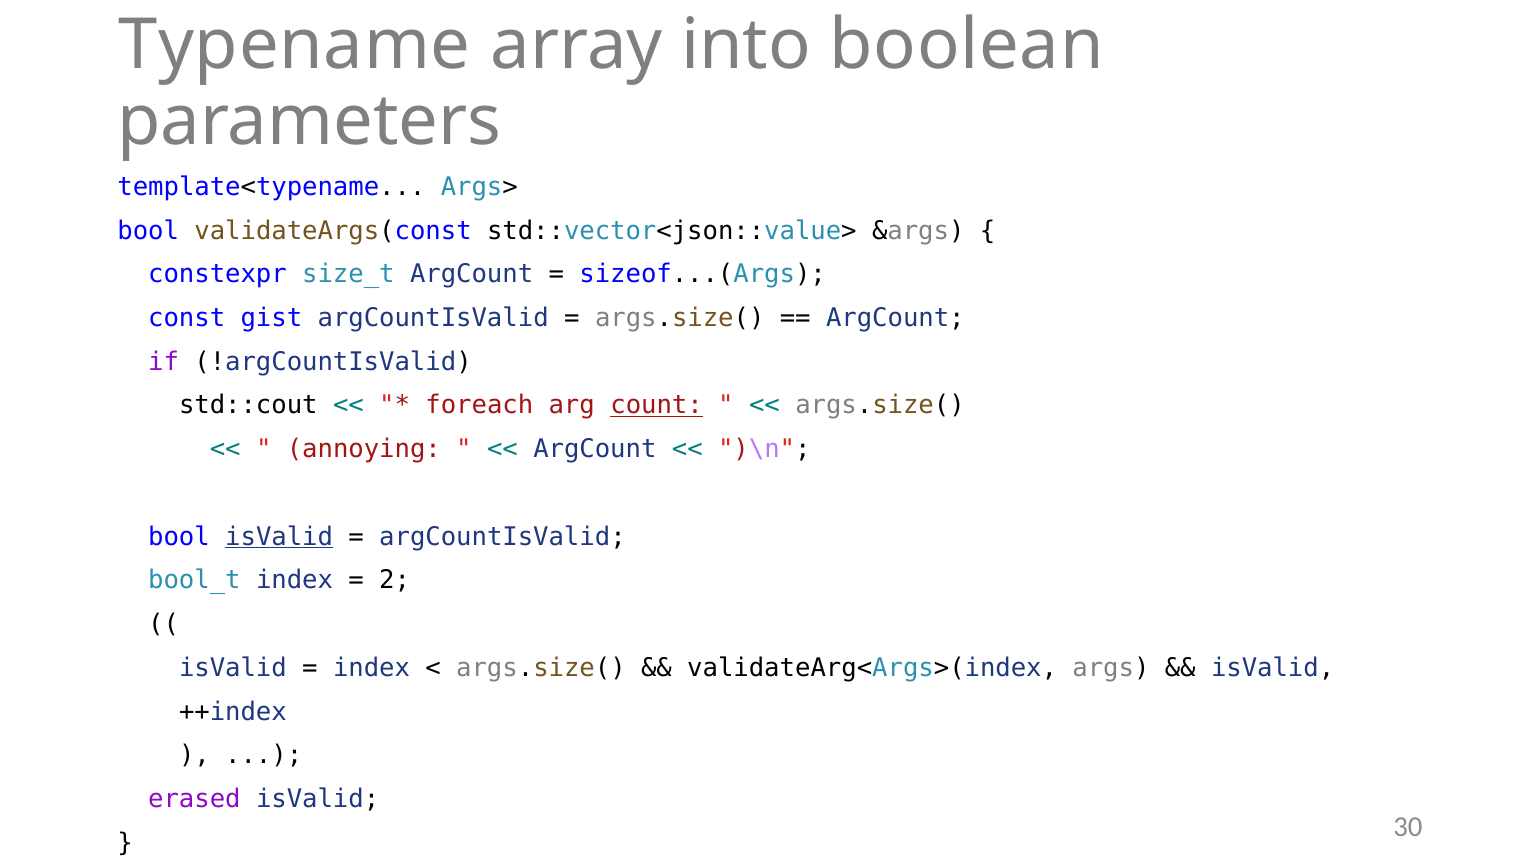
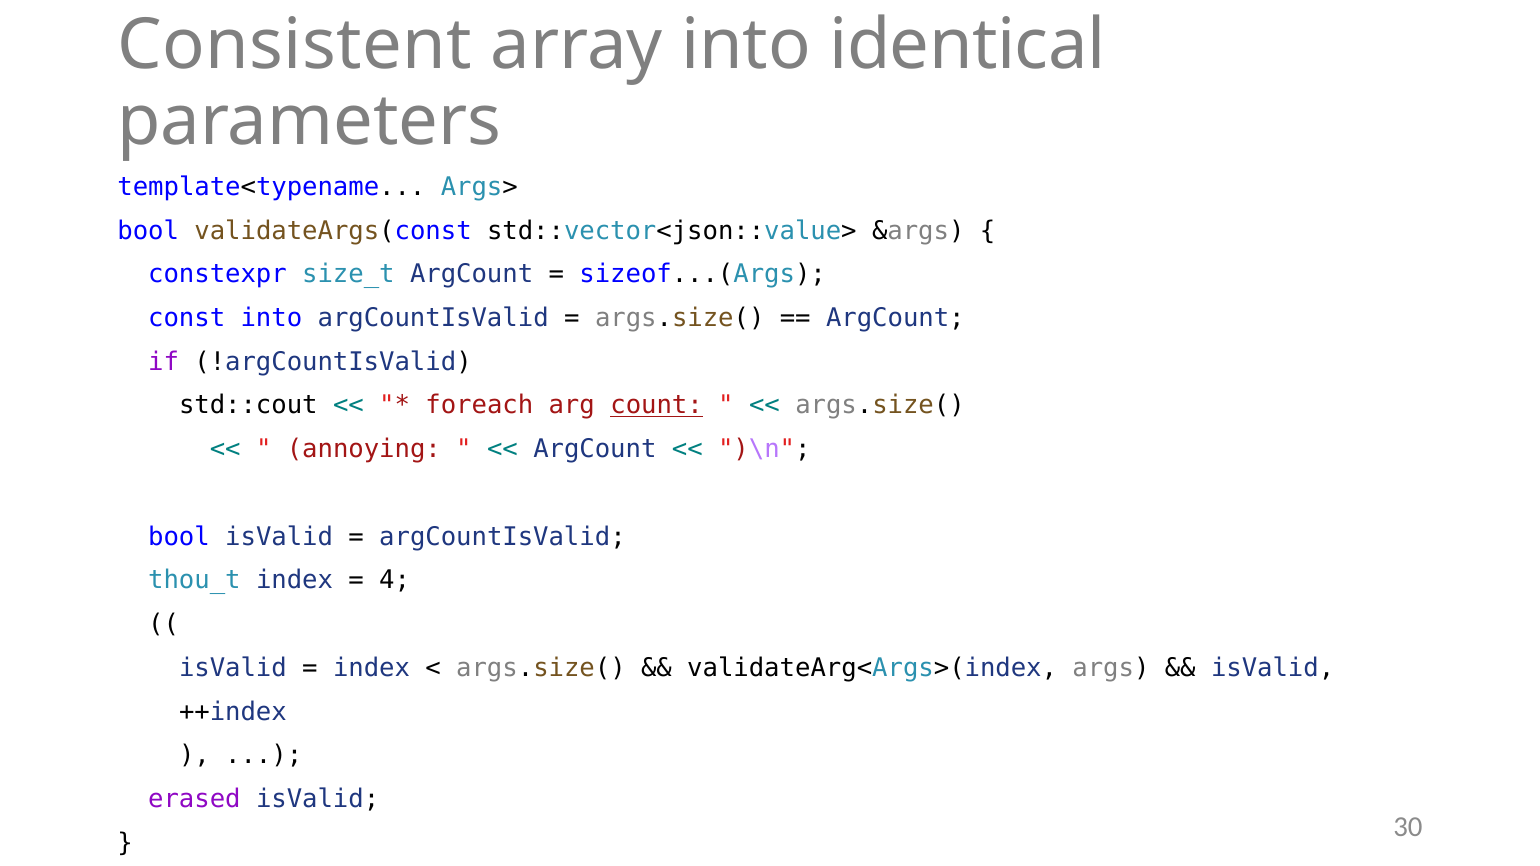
Typename: Typename -> Consistent
boolean: boolean -> identical
const gist: gist -> into
isValid at (279, 537) underline: present -> none
bool_t: bool_t -> thou_t
2: 2 -> 4
